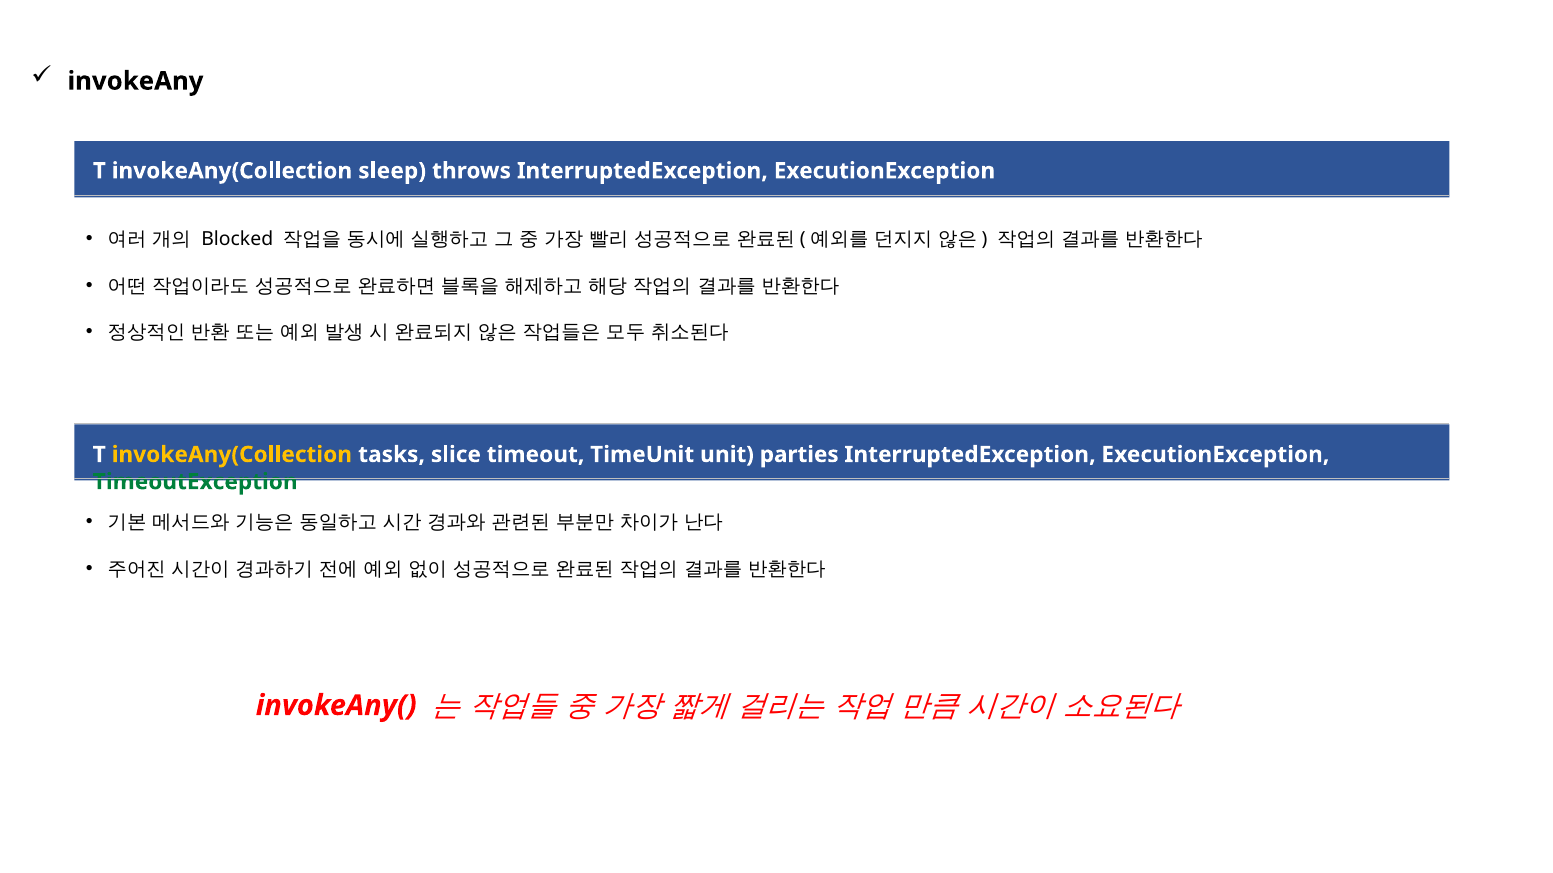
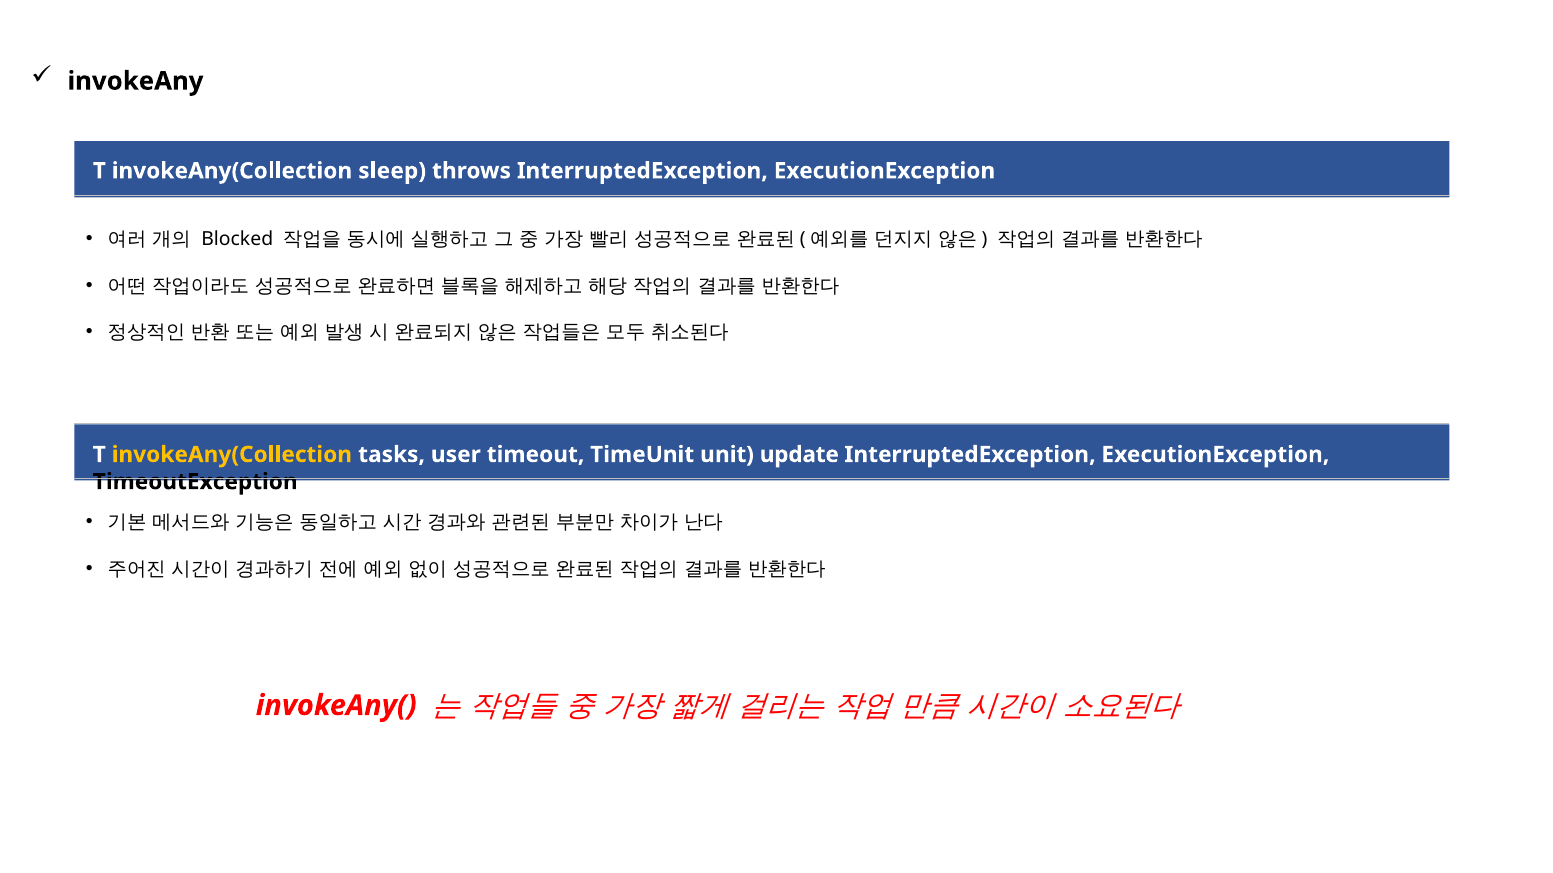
slice: slice -> user
parties: parties -> update
TimeoutException colour: green -> black
